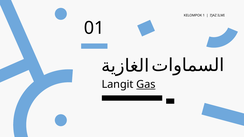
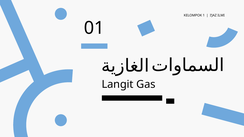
Gas underline: present -> none
